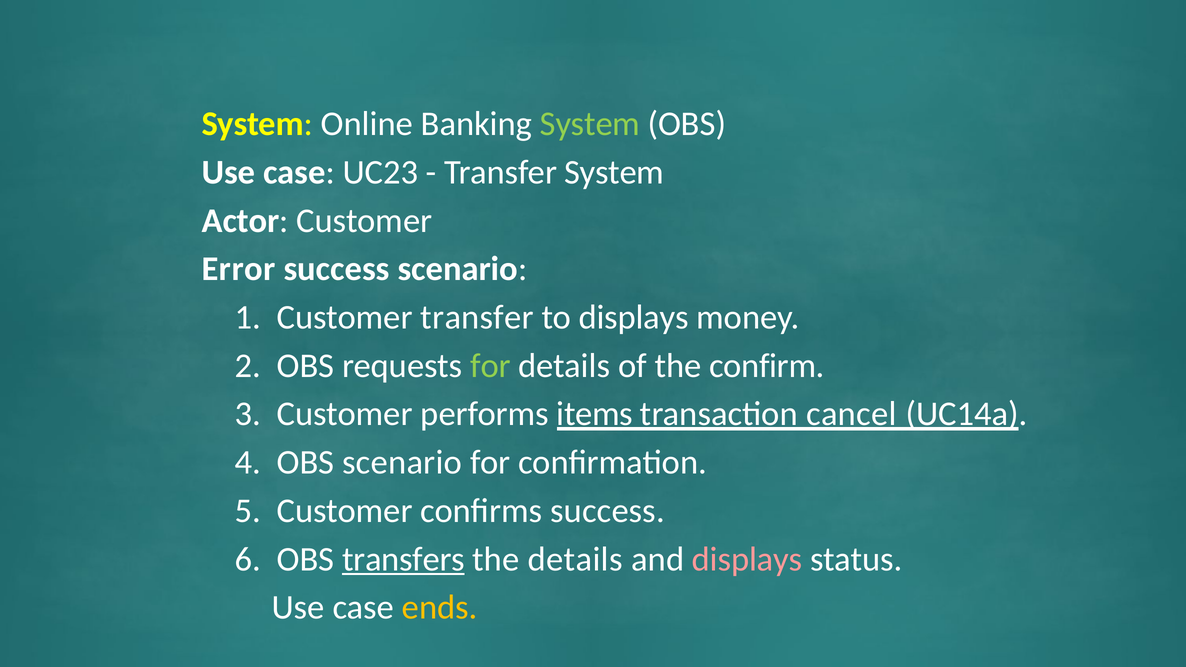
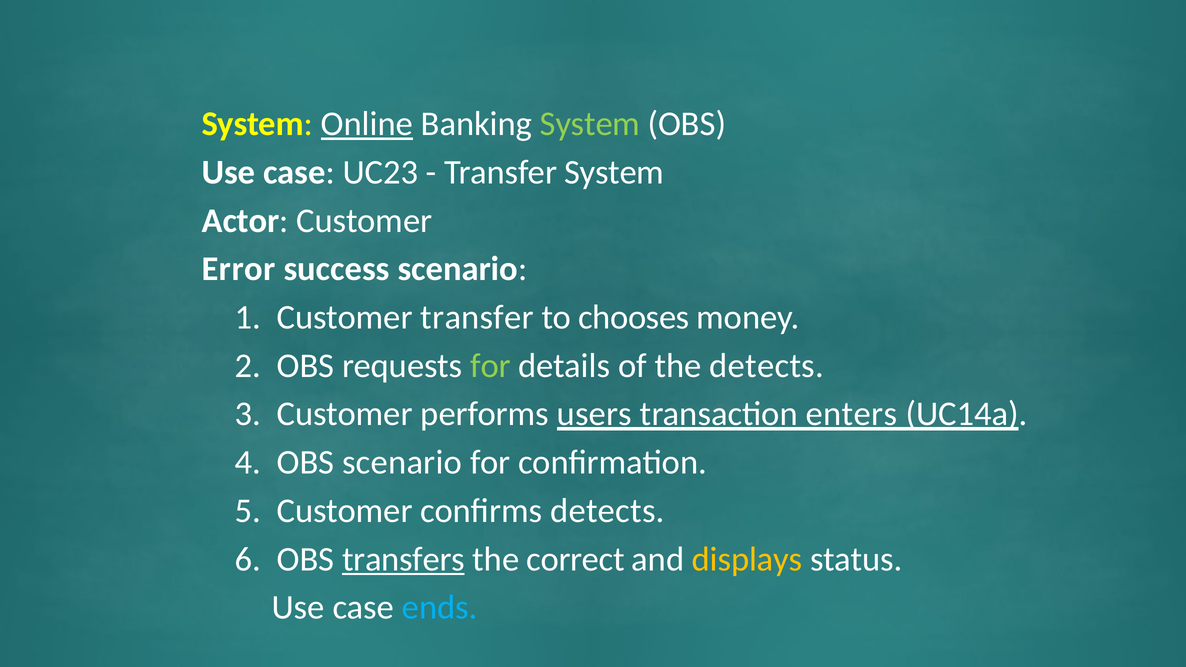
Online underline: none -> present
to displays: displays -> chooses
the confirm: confirm -> detects
items: items -> users
cancel: cancel -> enters
confirms success: success -> detects
the details: details -> correct
displays at (747, 559) colour: pink -> yellow
ends colour: yellow -> light blue
